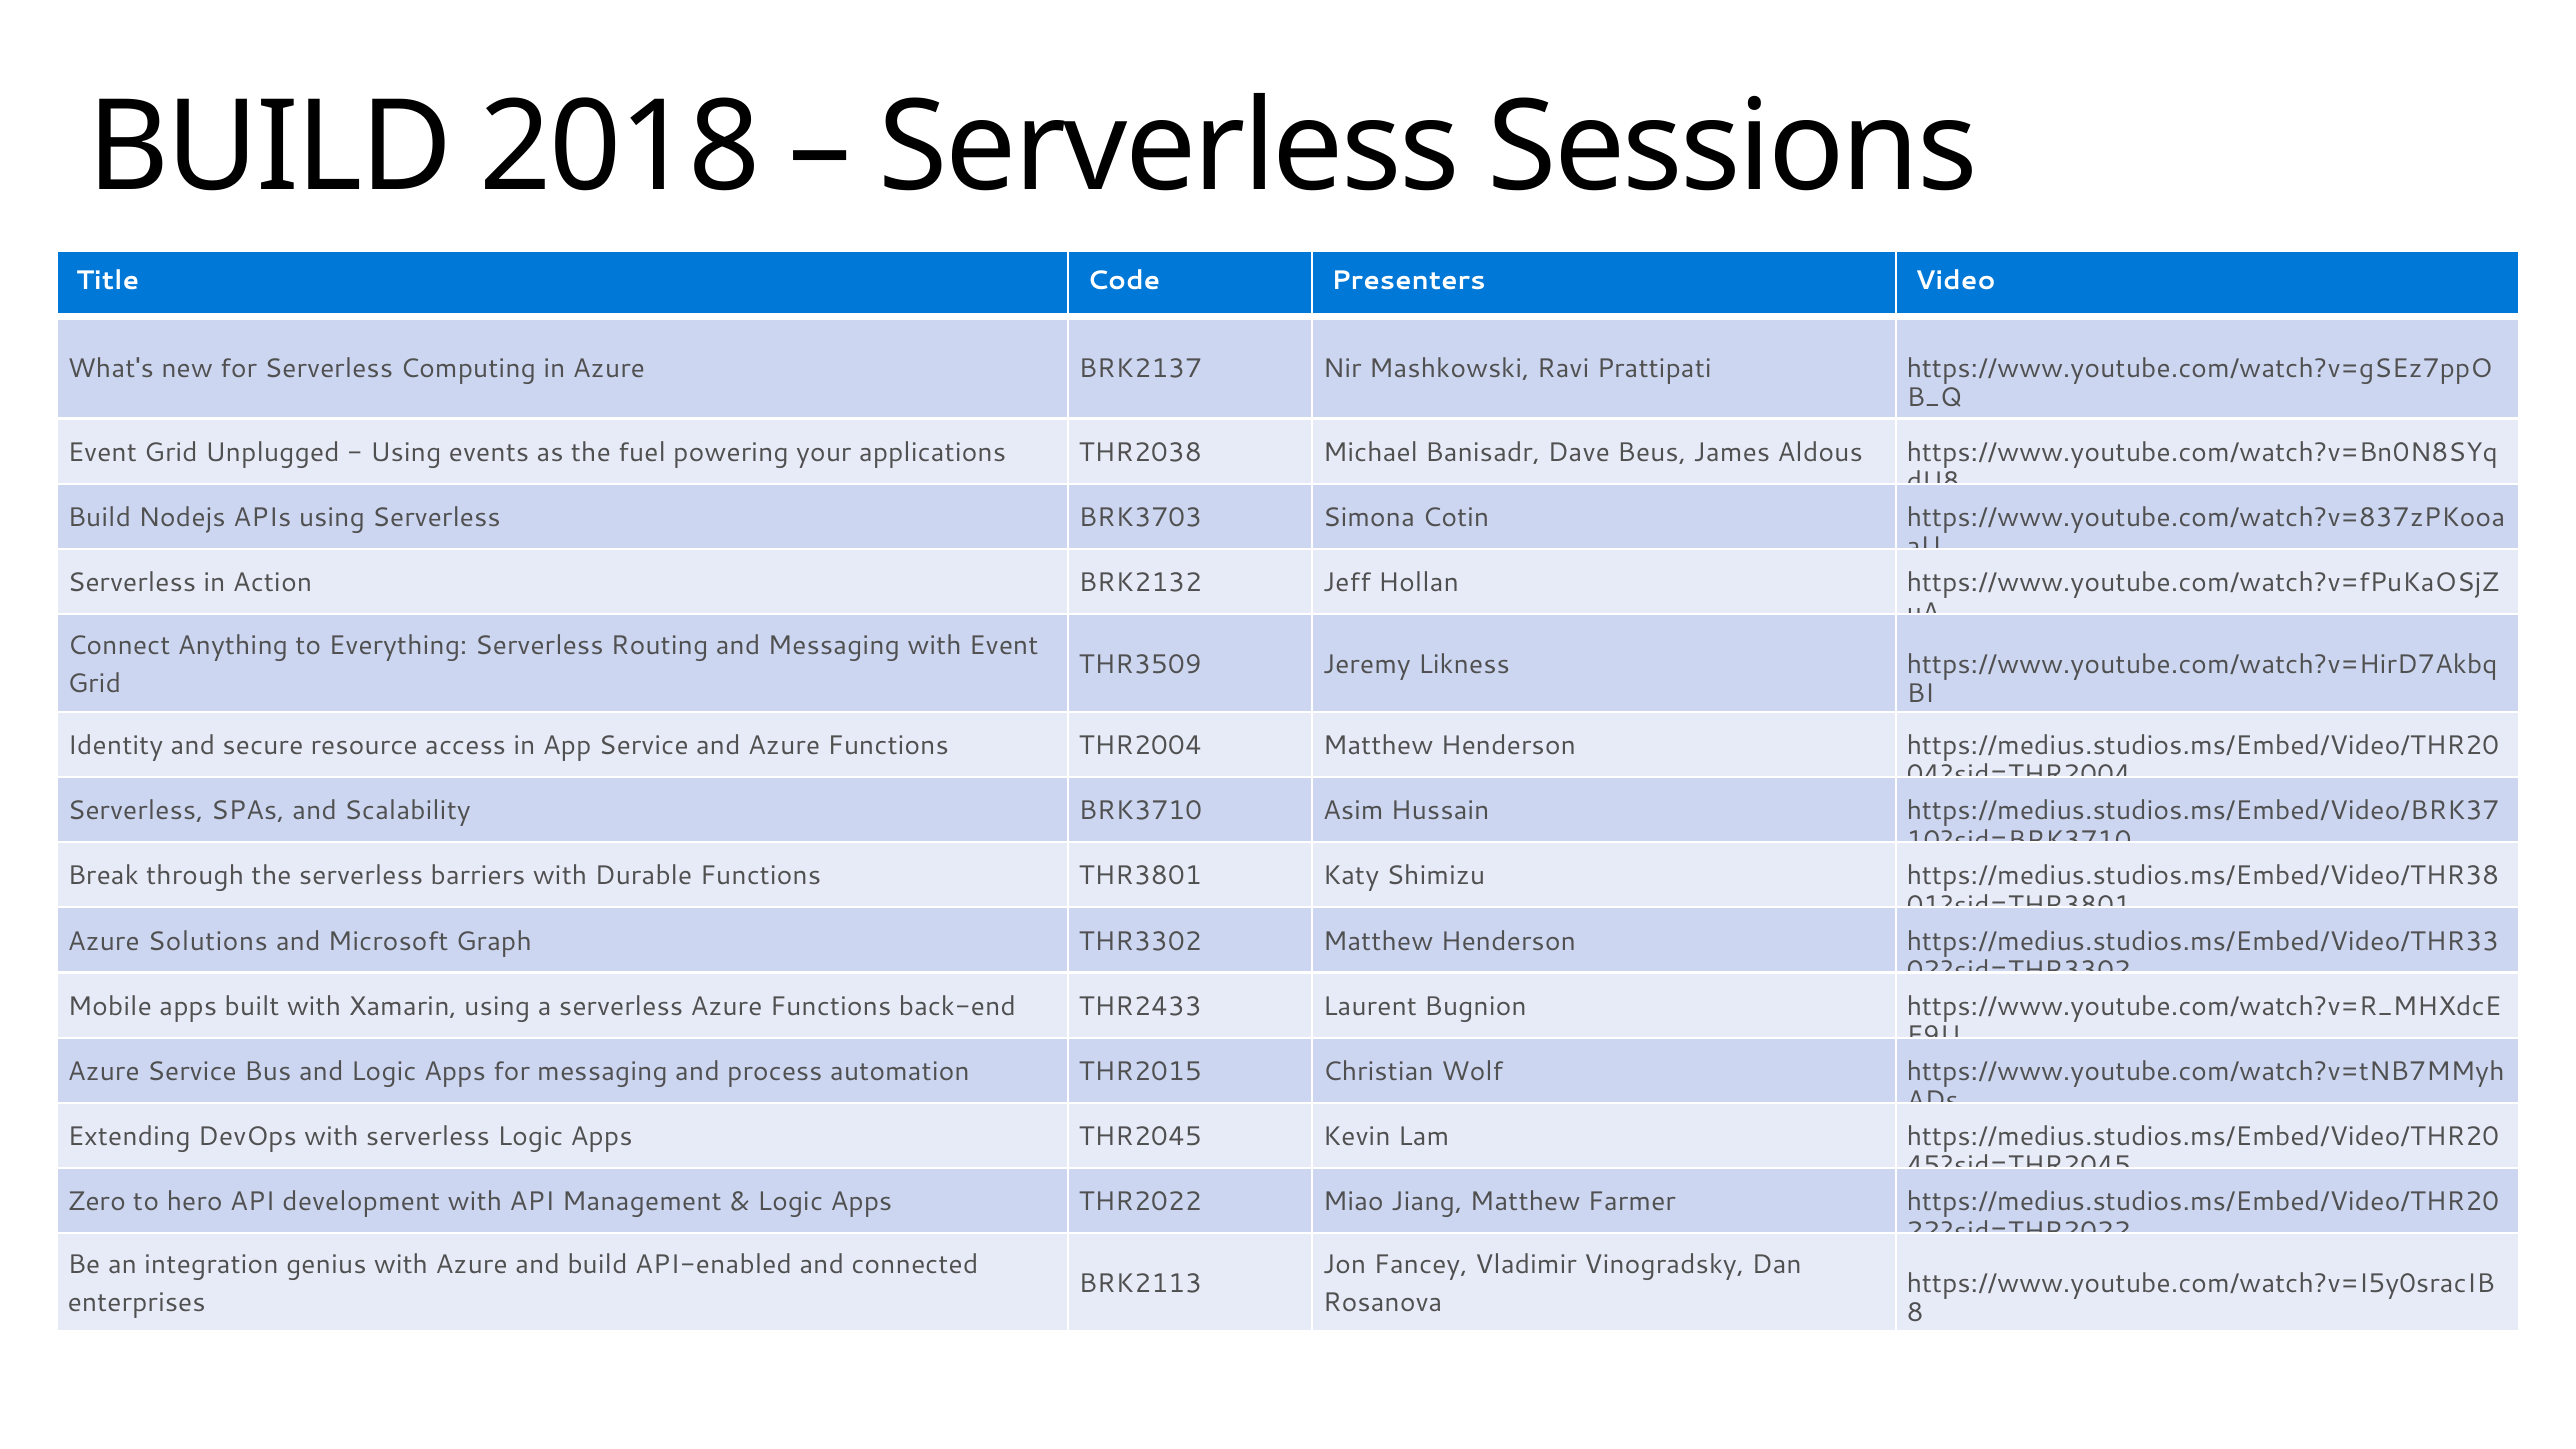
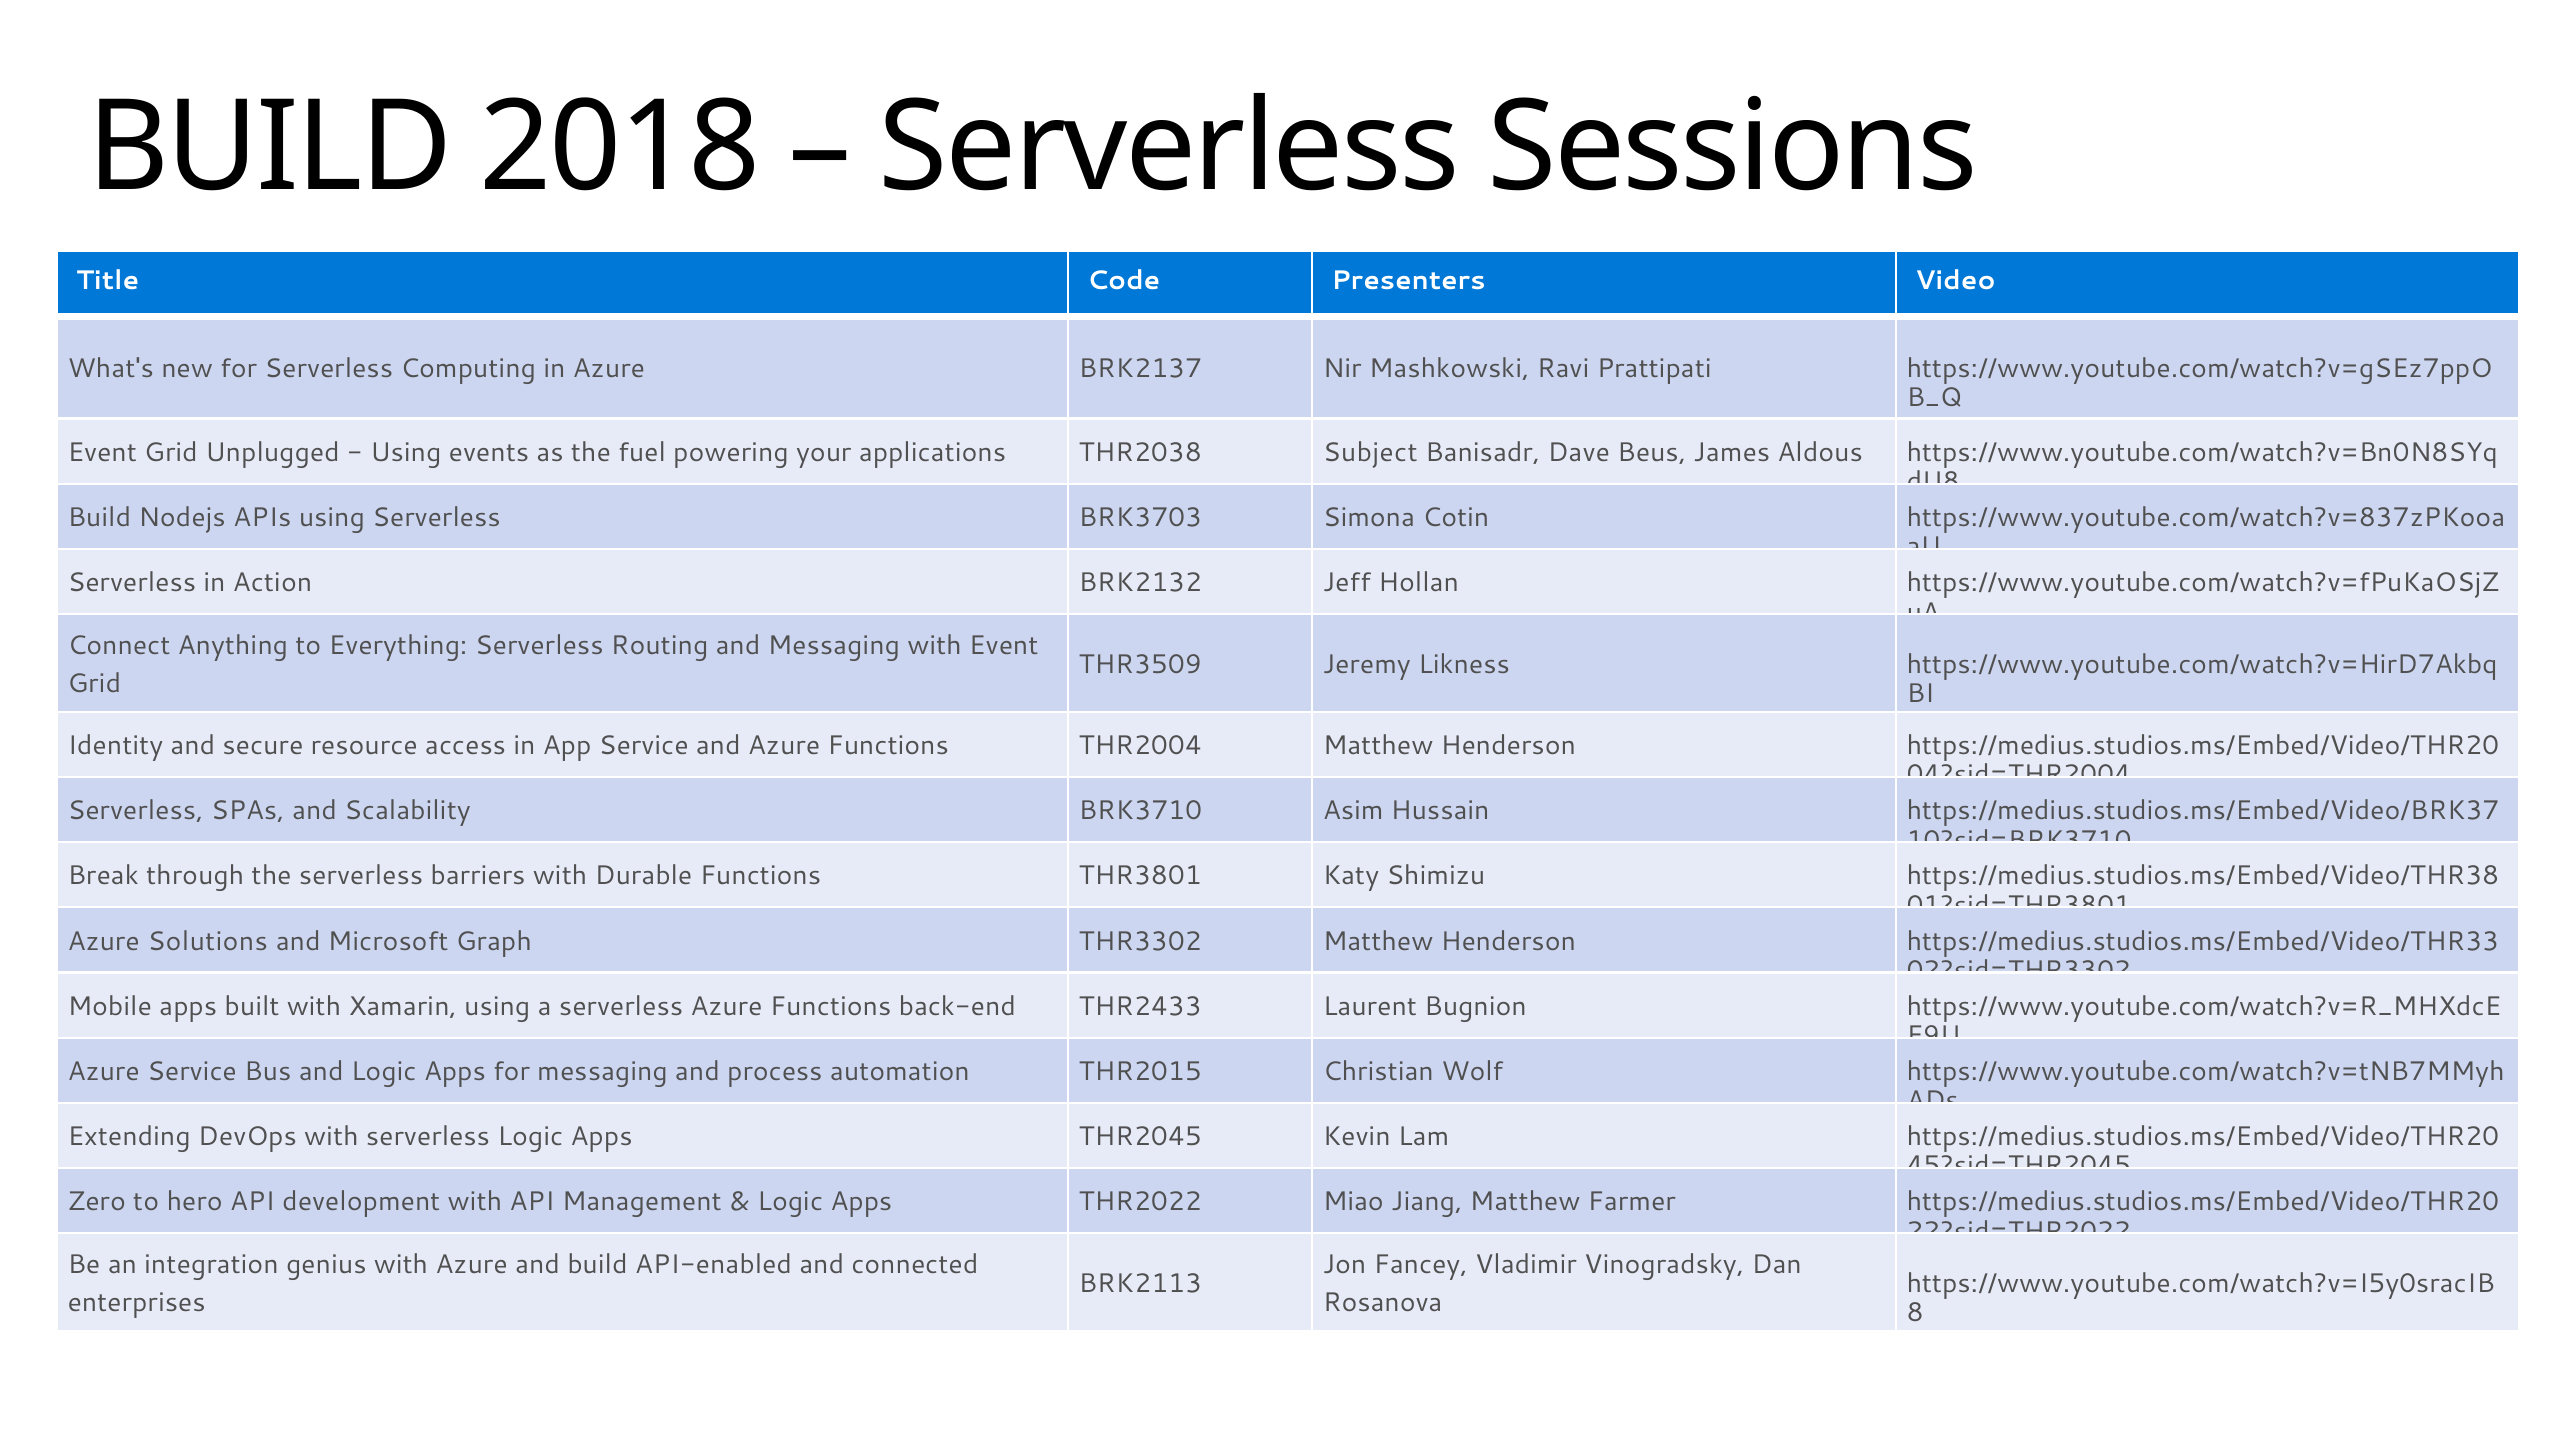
Michael: Michael -> Subject
